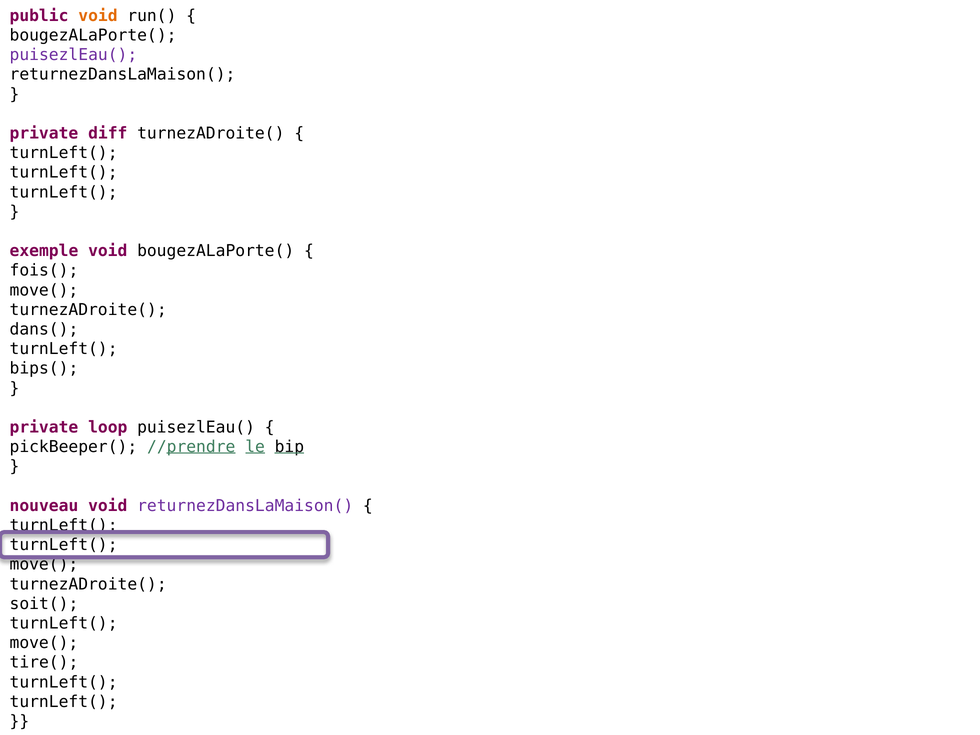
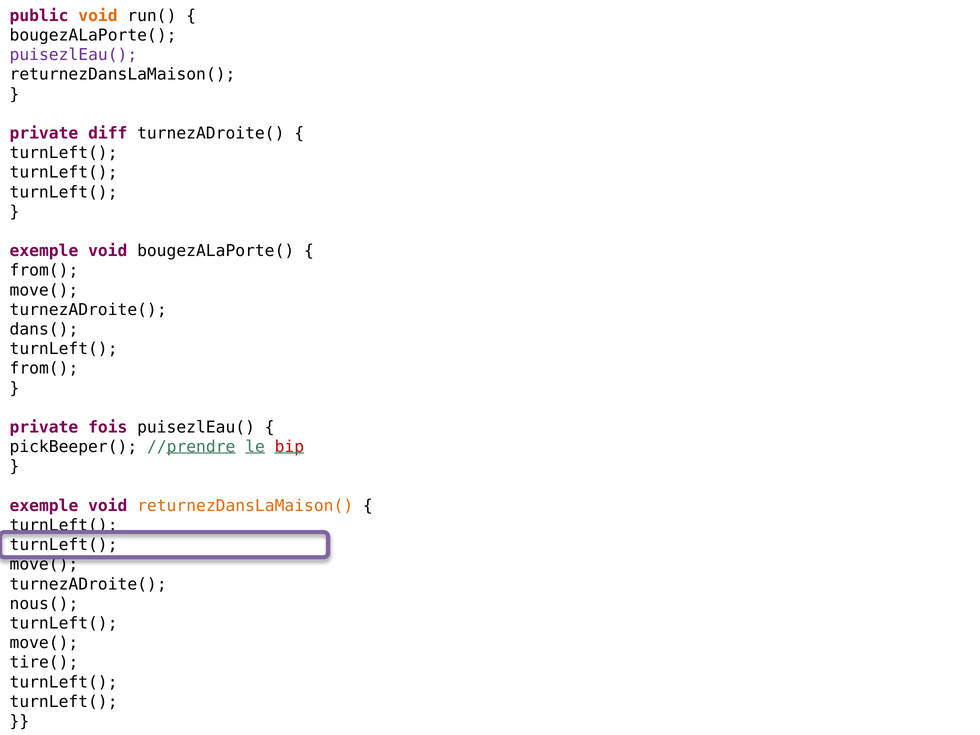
fois( at (44, 271): fois( -> from(
bips( at (44, 369): bips( -> from(
loop: loop -> fois
bip colour: black -> red
nouveau at (44, 506): nouveau -> exemple
returnezDansLaMaison( at (245, 506) colour: purple -> orange
soit(: soit( -> nous(
